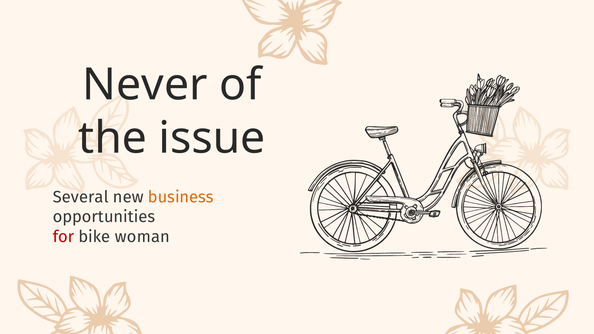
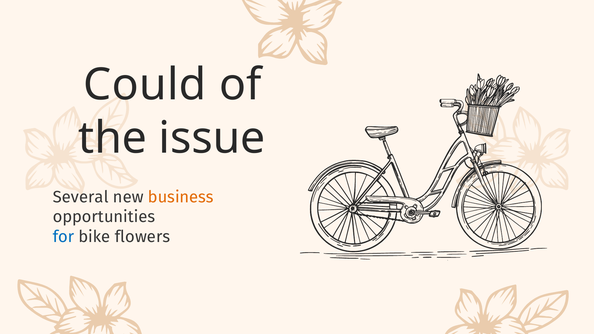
Never: Never -> Could
for colour: red -> blue
woman: woman -> flowers
